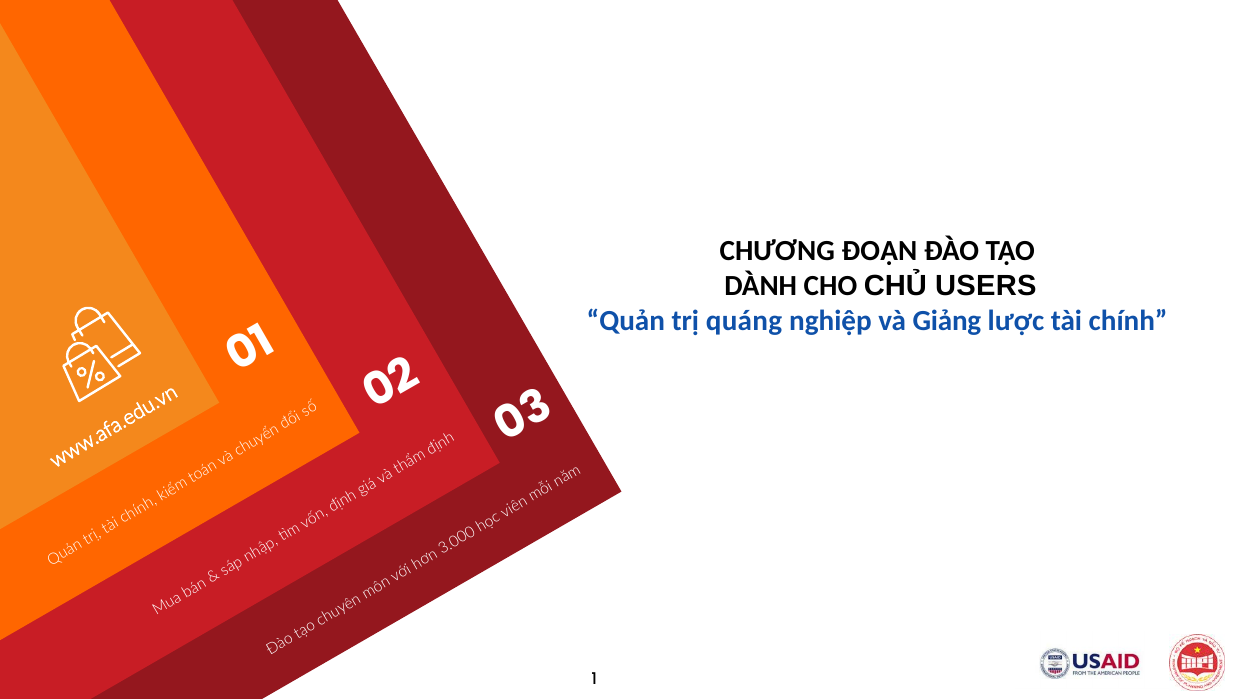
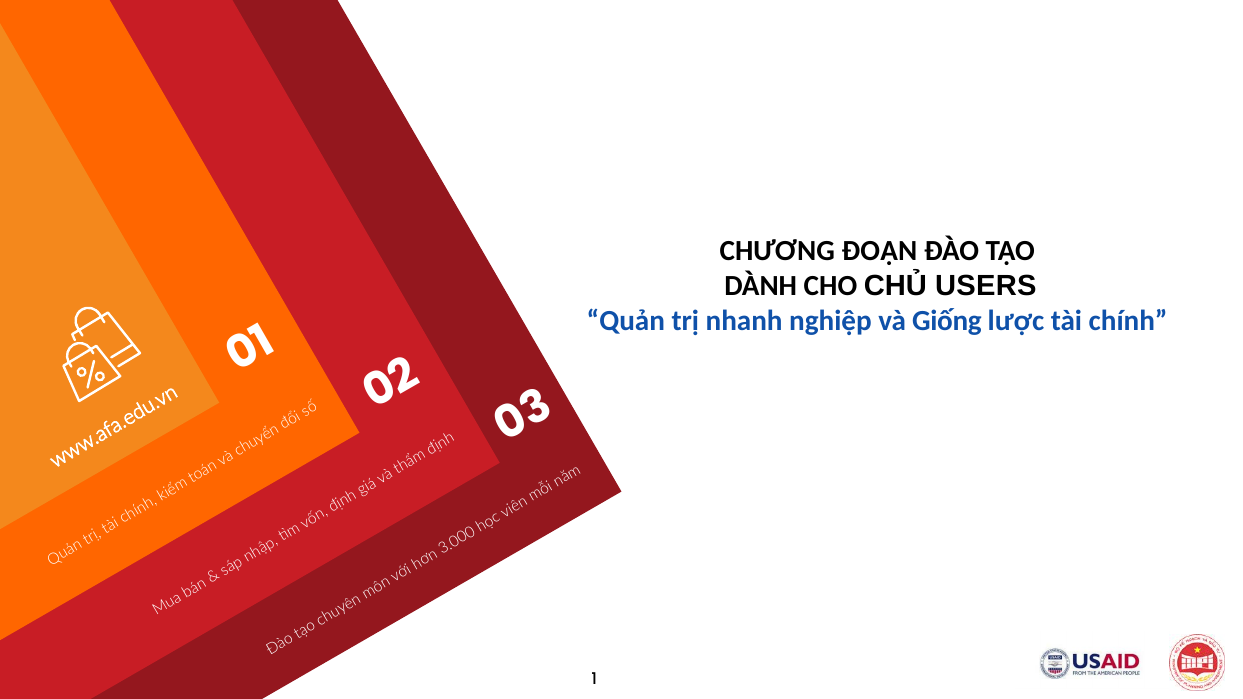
quáng: quáng -> nhanh
Giảng: Giảng -> Giống
